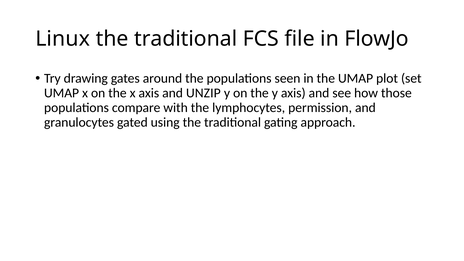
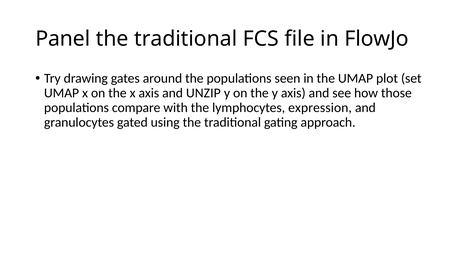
Linux: Linux -> Panel
permission: permission -> expression
